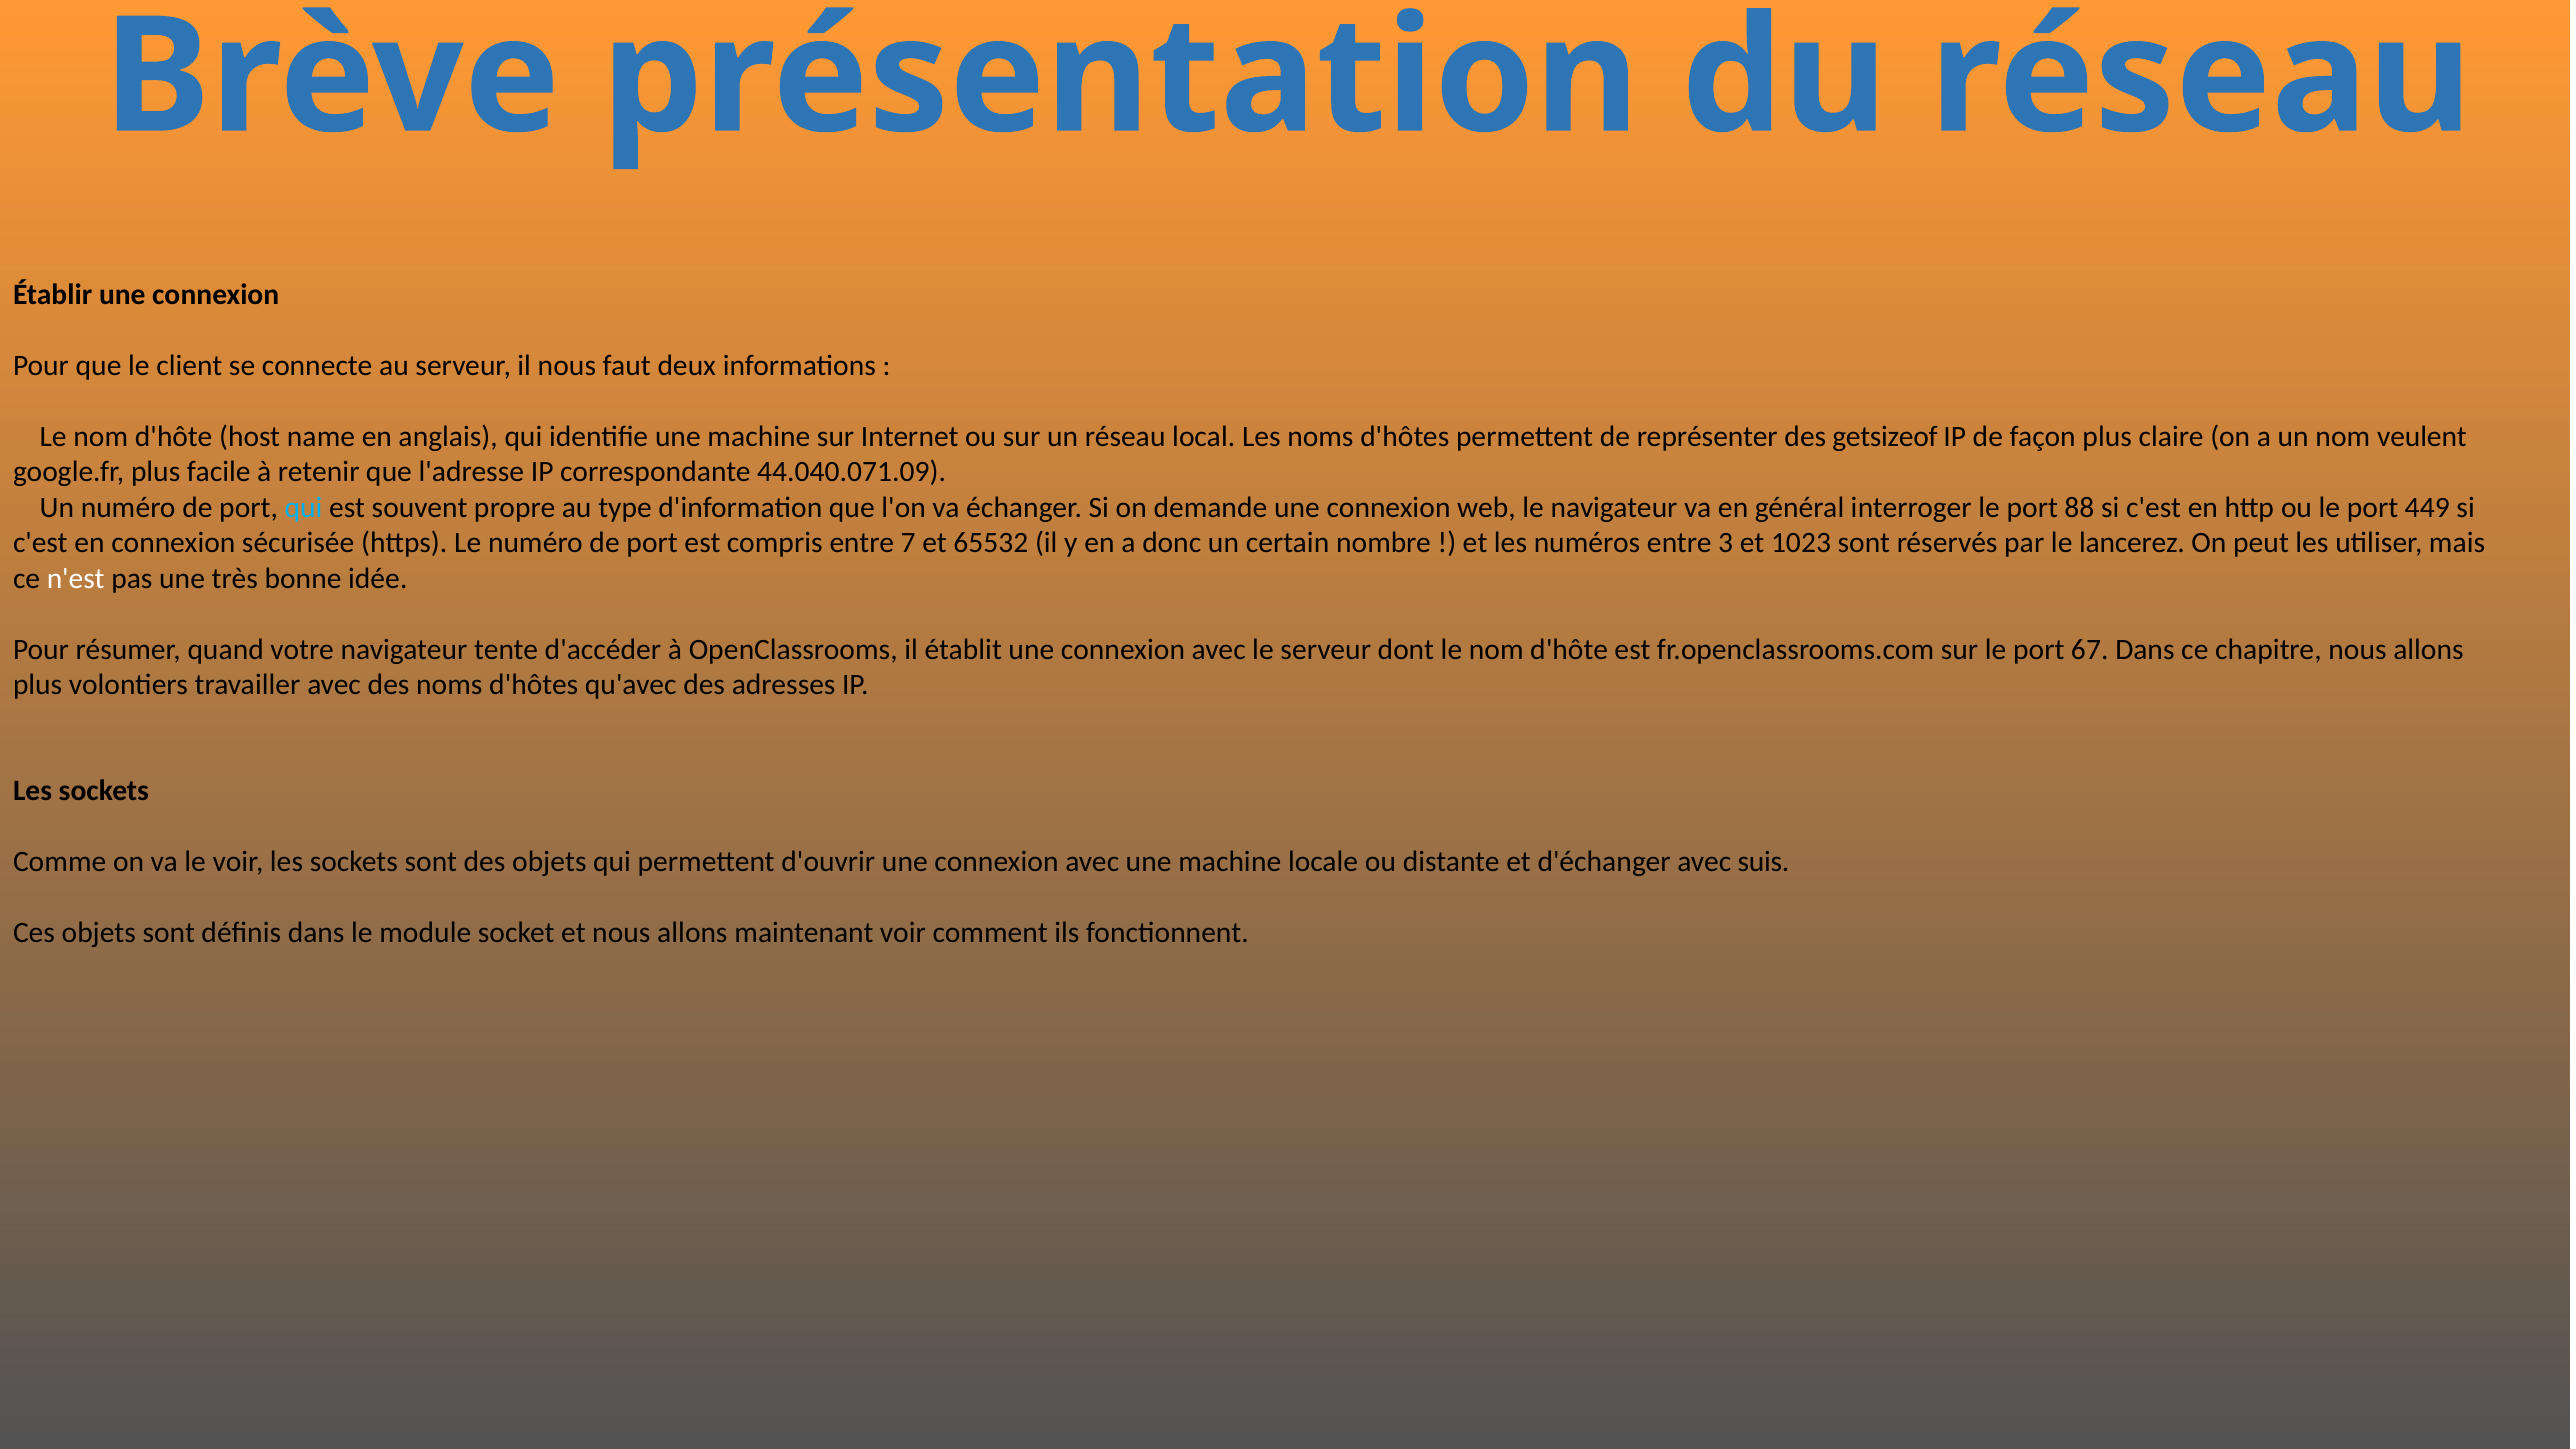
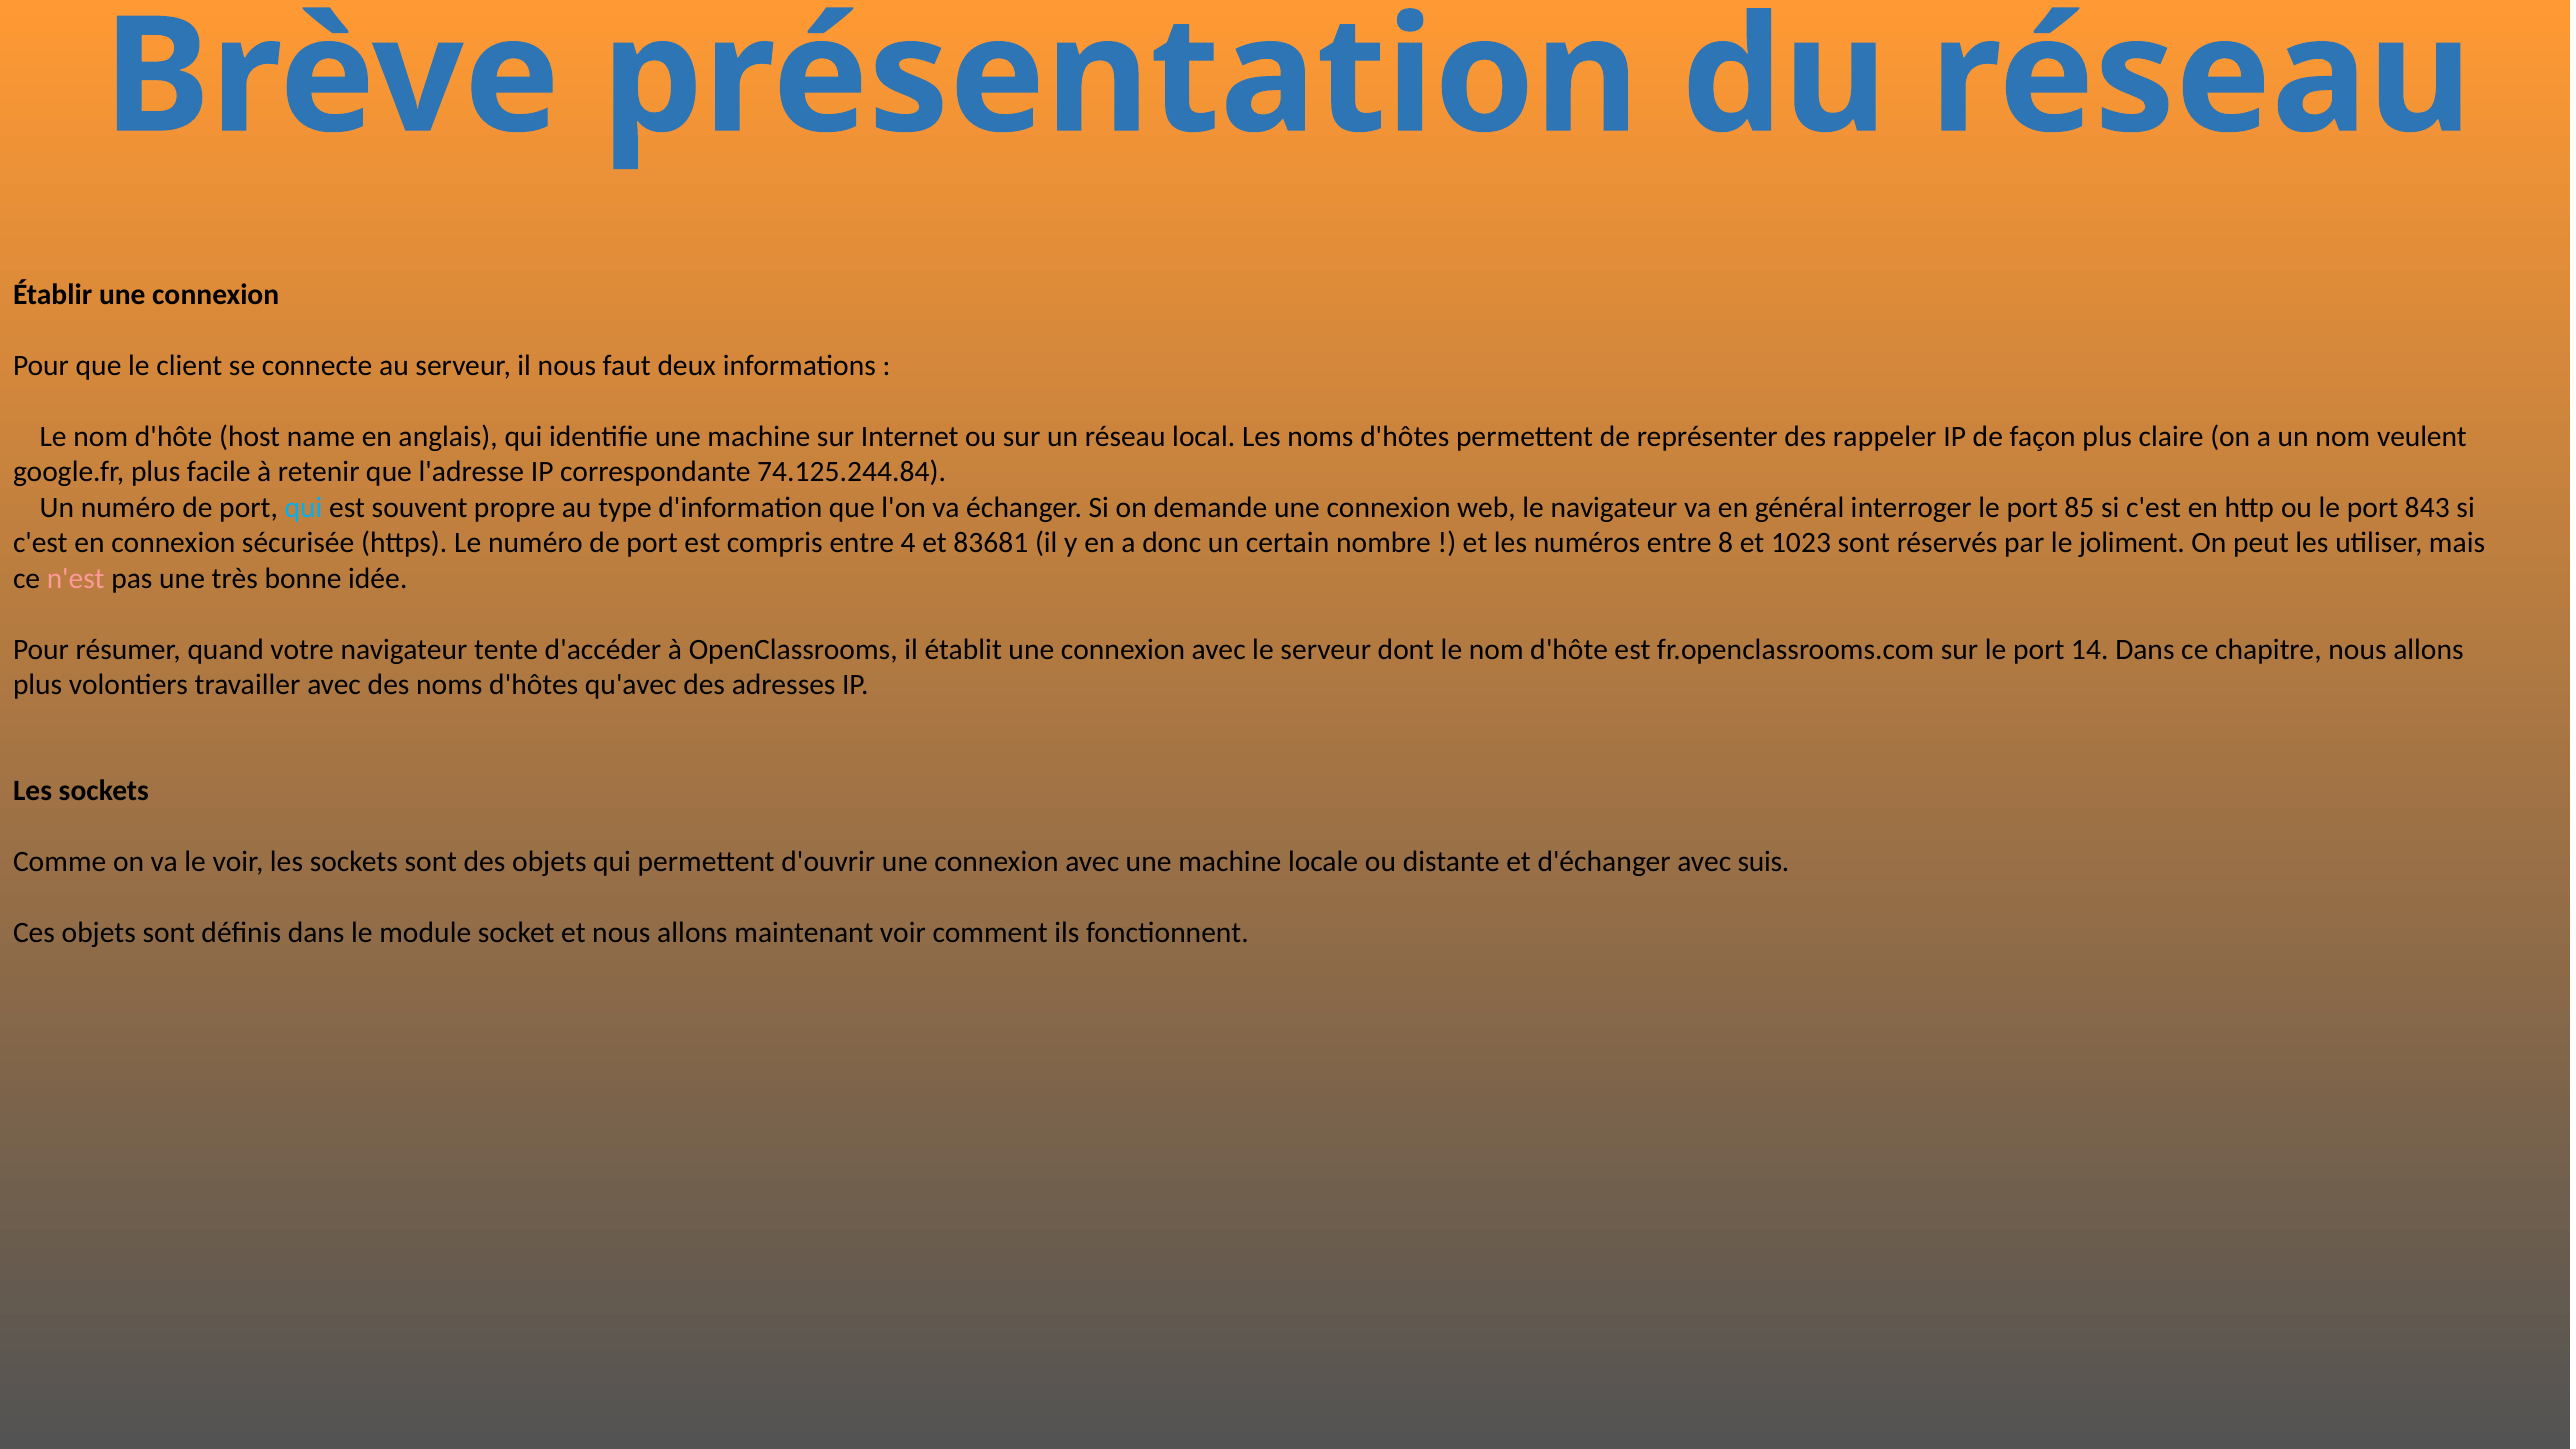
getsizeof: getsizeof -> rappeler
44.040.071.09: 44.040.071.09 -> 74.125.244.84
88: 88 -> 85
449: 449 -> 843
7: 7 -> 4
65532: 65532 -> 83681
3: 3 -> 8
lancerez: lancerez -> joliment
n'est colour: white -> pink
67: 67 -> 14
